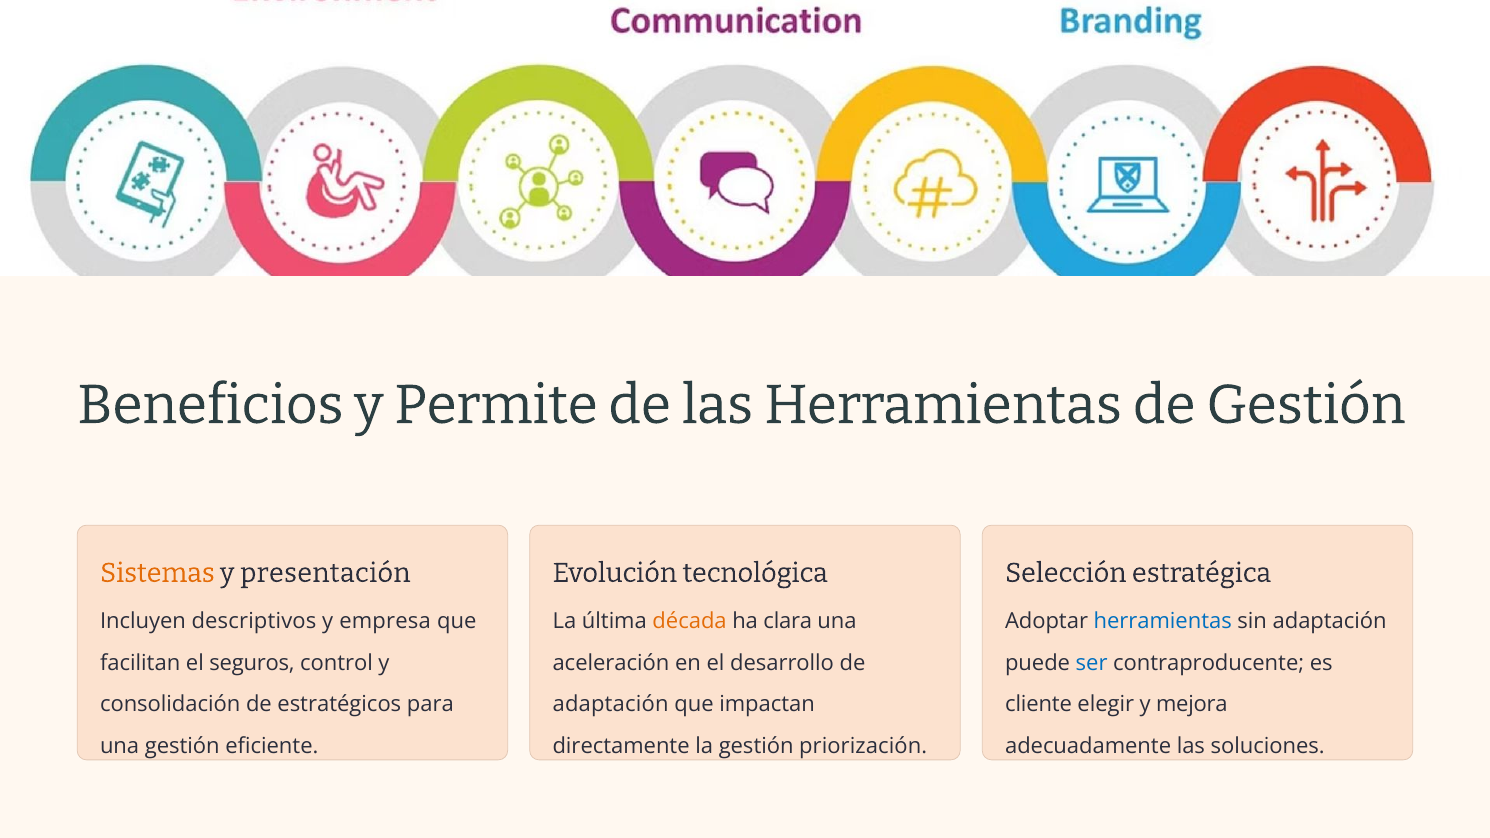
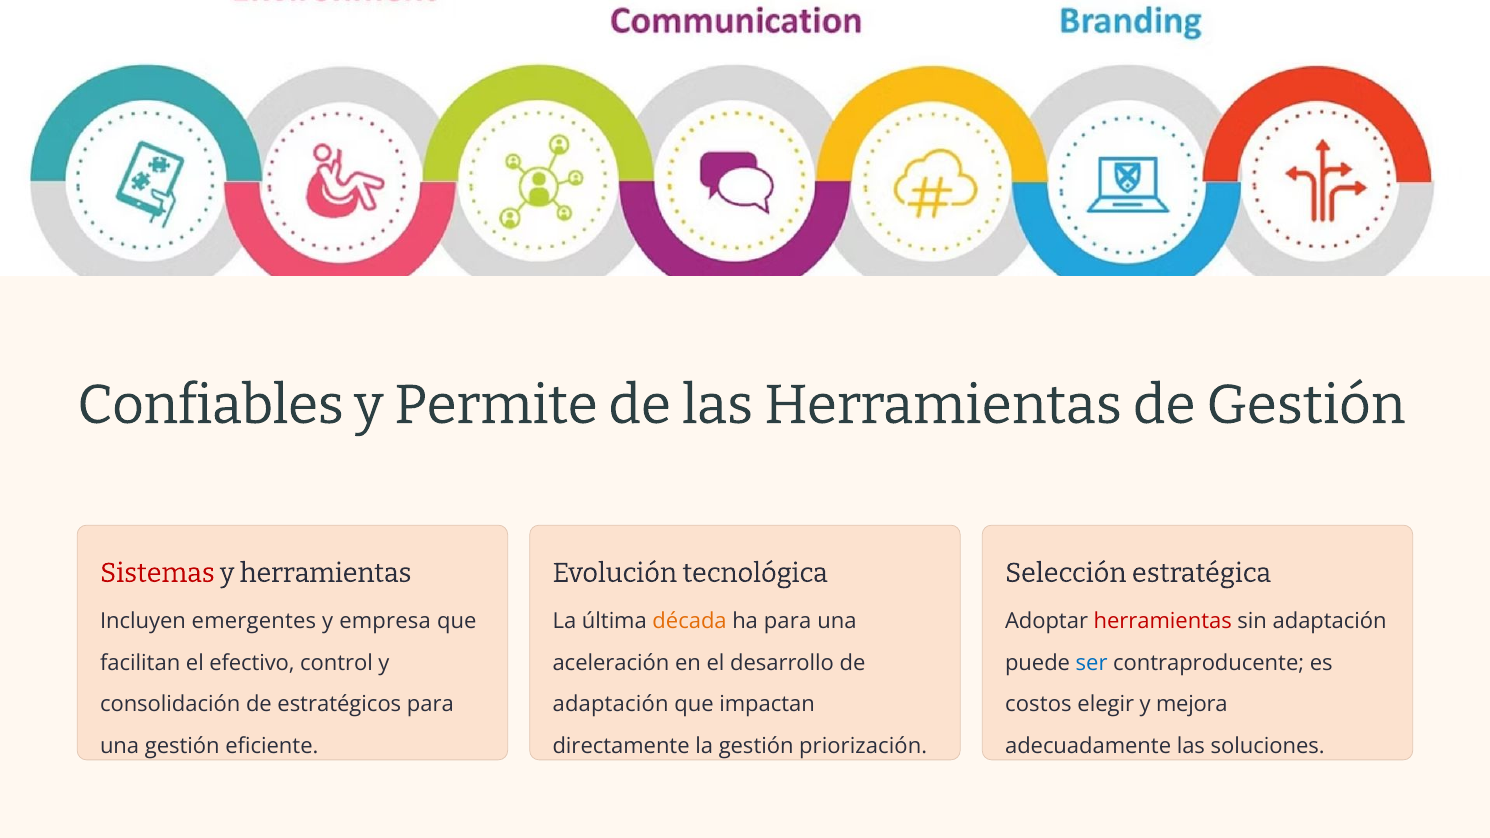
Beneficios: Beneficios -> Confiables
Sistemas colour: orange -> red
y presentación: presentación -> herramientas
descriptivos: descriptivos -> emergentes
ha clara: clara -> para
herramientas at (1163, 621) colour: blue -> red
seguros: seguros -> efectivo
cliente: cliente -> costos
